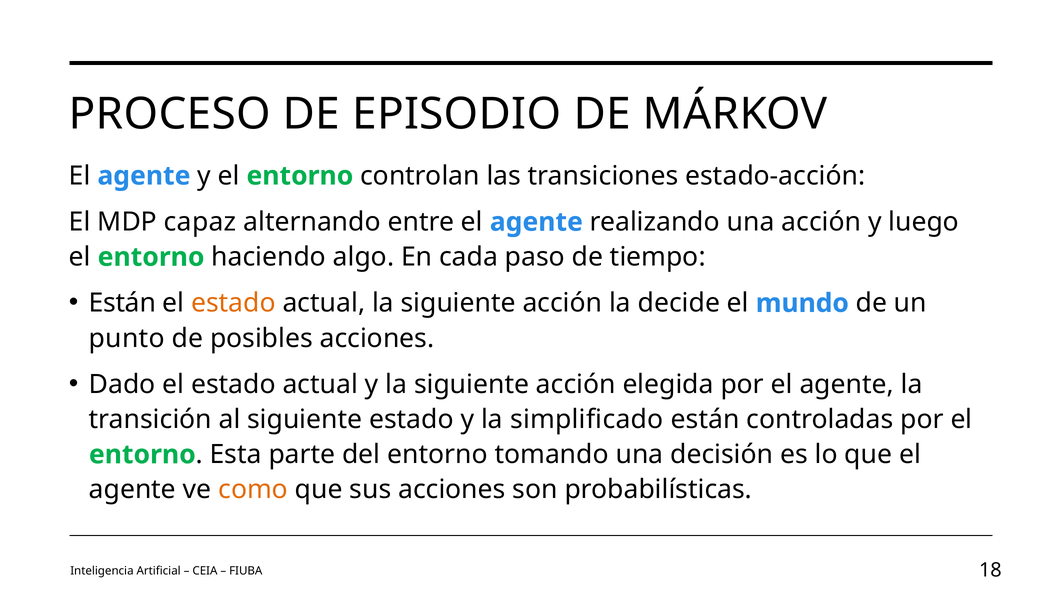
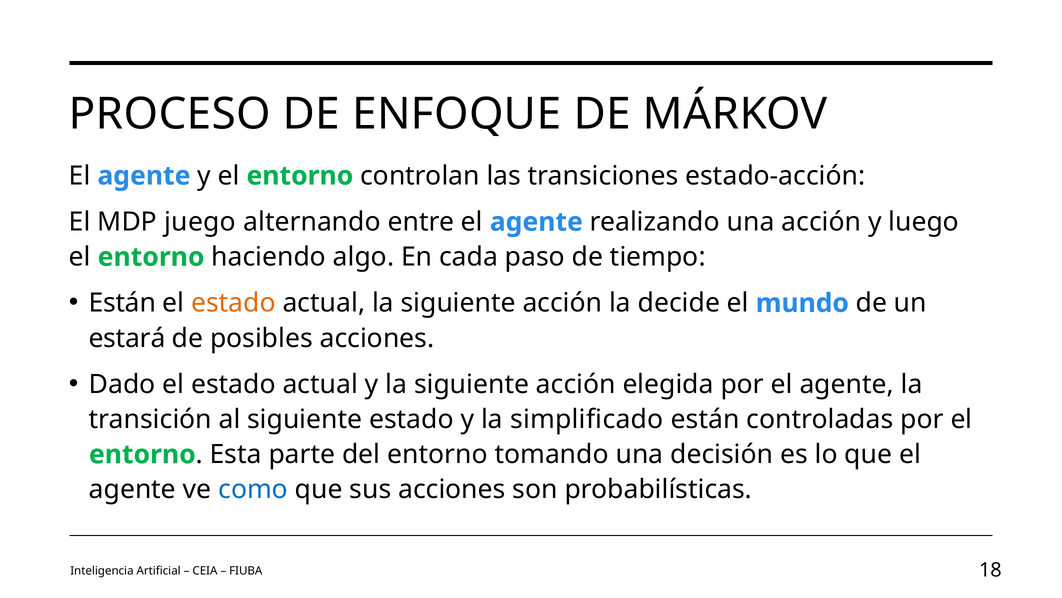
EPISODIO: EPISODIO -> ENFOQUE
capaz: capaz -> juego
punto: punto -> estará
como colour: orange -> blue
